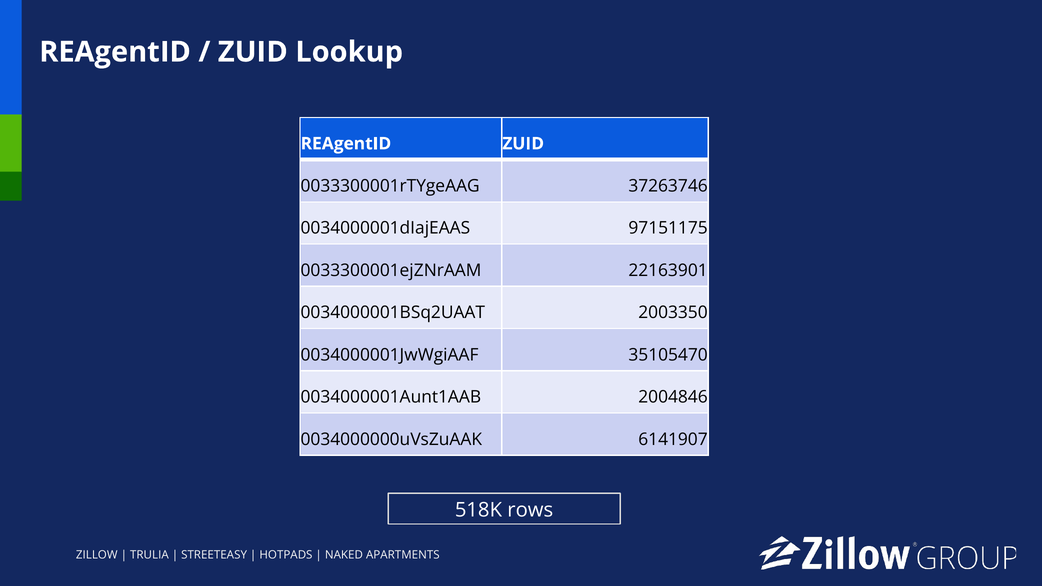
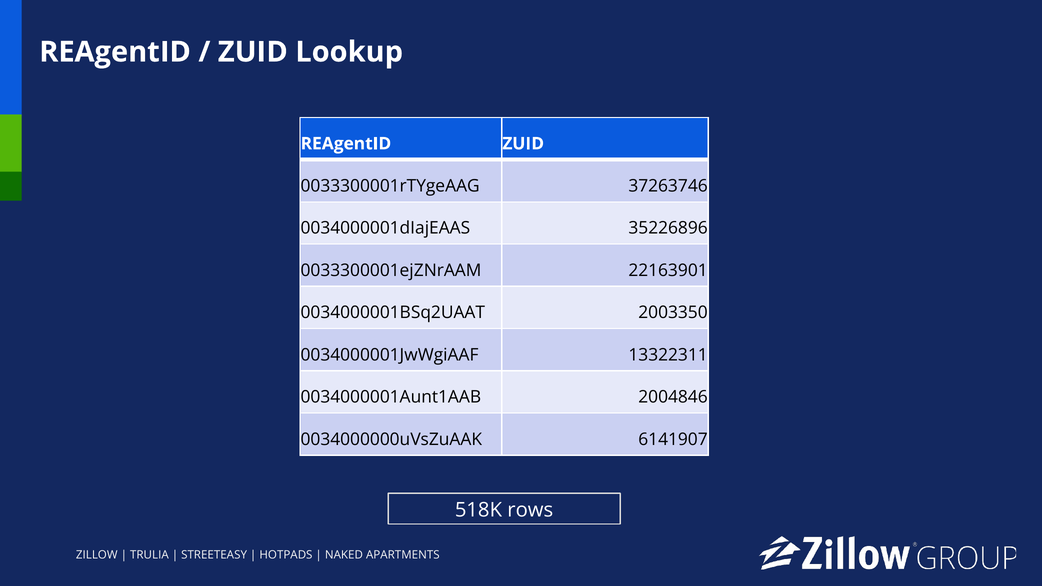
97151175: 97151175 -> 35226896
35105470: 35105470 -> 13322311
